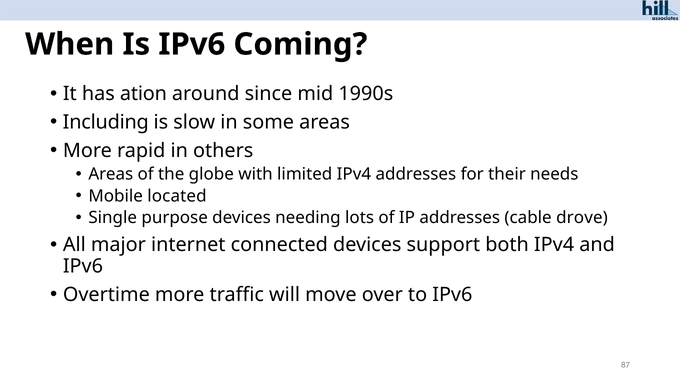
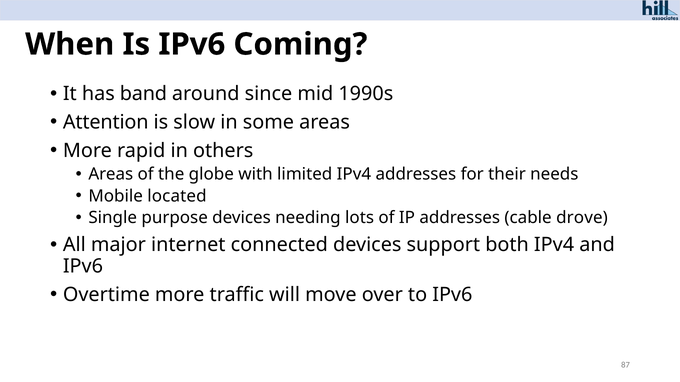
ation: ation -> band
Including: Including -> Attention
